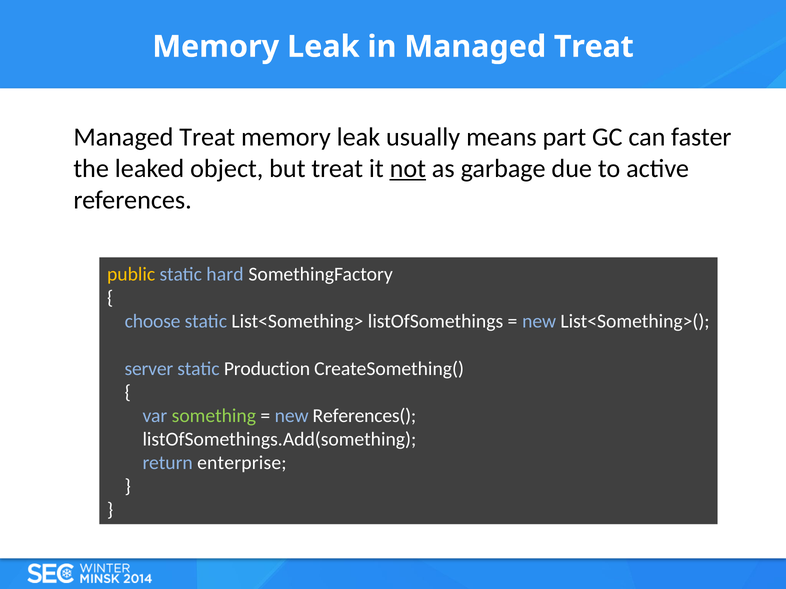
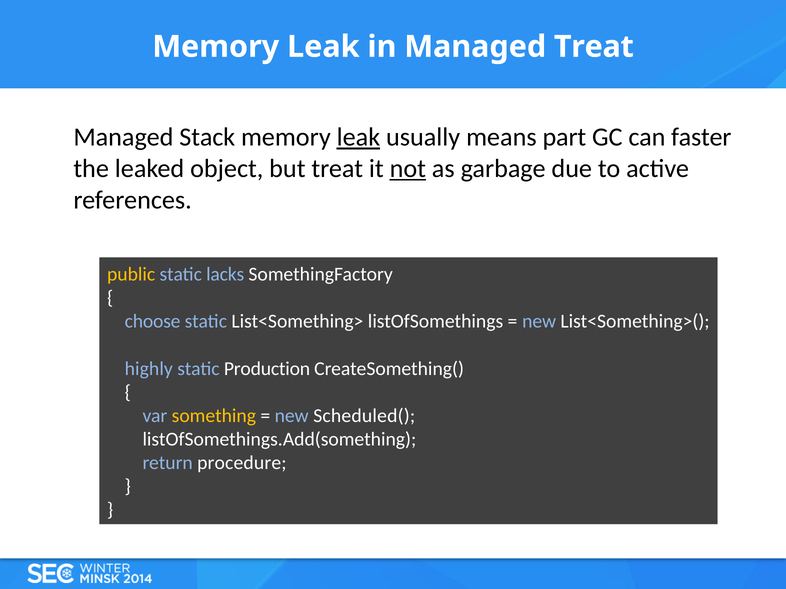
Treat at (207, 137): Treat -> Stack
leak at (358, 137) underline: none -> present
hard: hard -> lacks
server: server -> highly
something colour: light green -> yellow
References(: References( -> Scheduled(
enterprise: enterprise -> procedure
